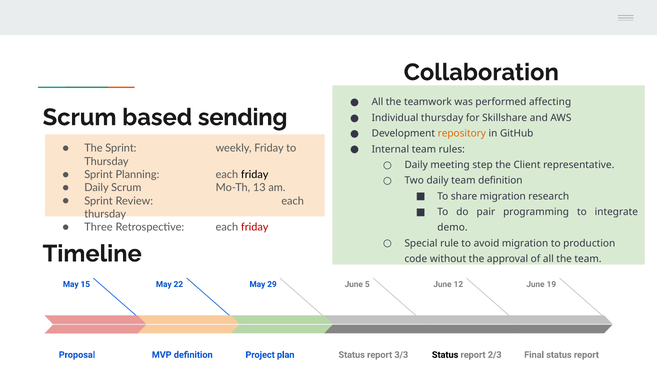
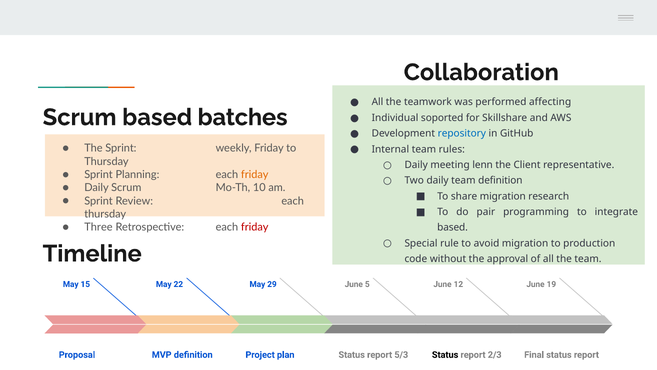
sending: sending -> batches
Individual thursday: thursday -> soported
repository colour: orange -> blue
step: step -> lenn
friday at (255, 174) colour: black -> orange
13: 13 -> 10
demo at (452, 227): demo -> based
3/3: 3/3 -> 5/3
